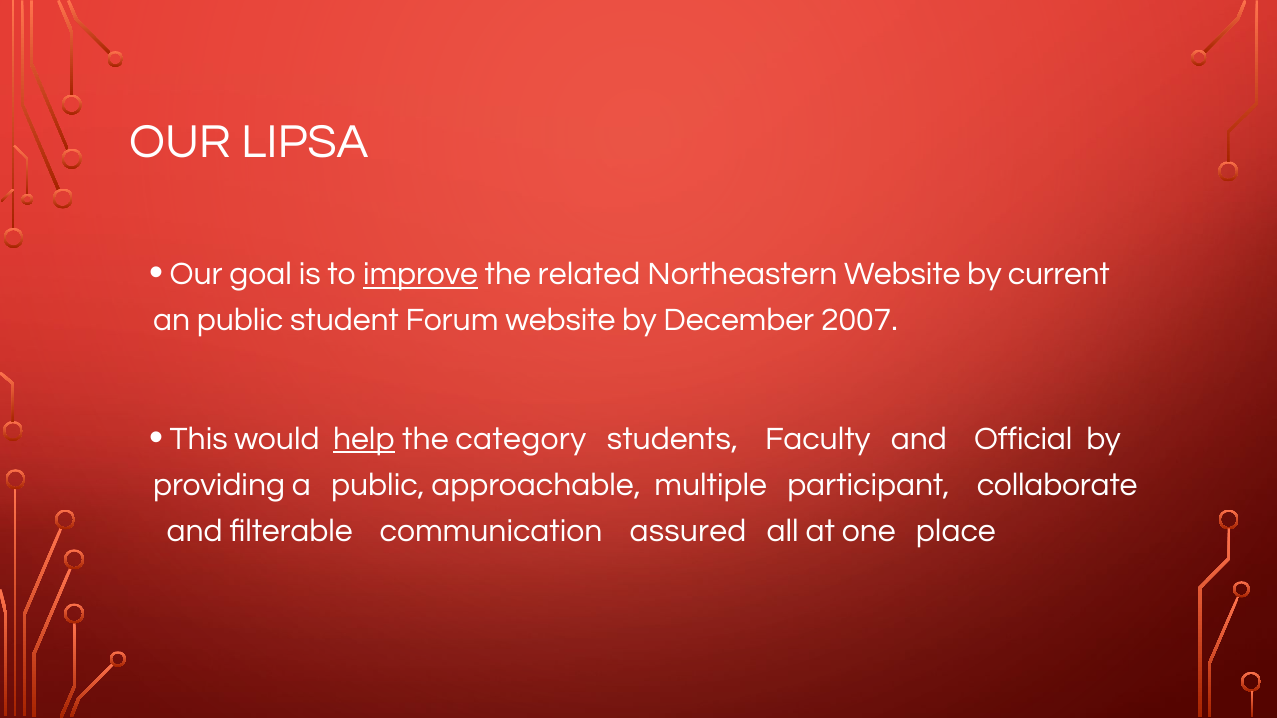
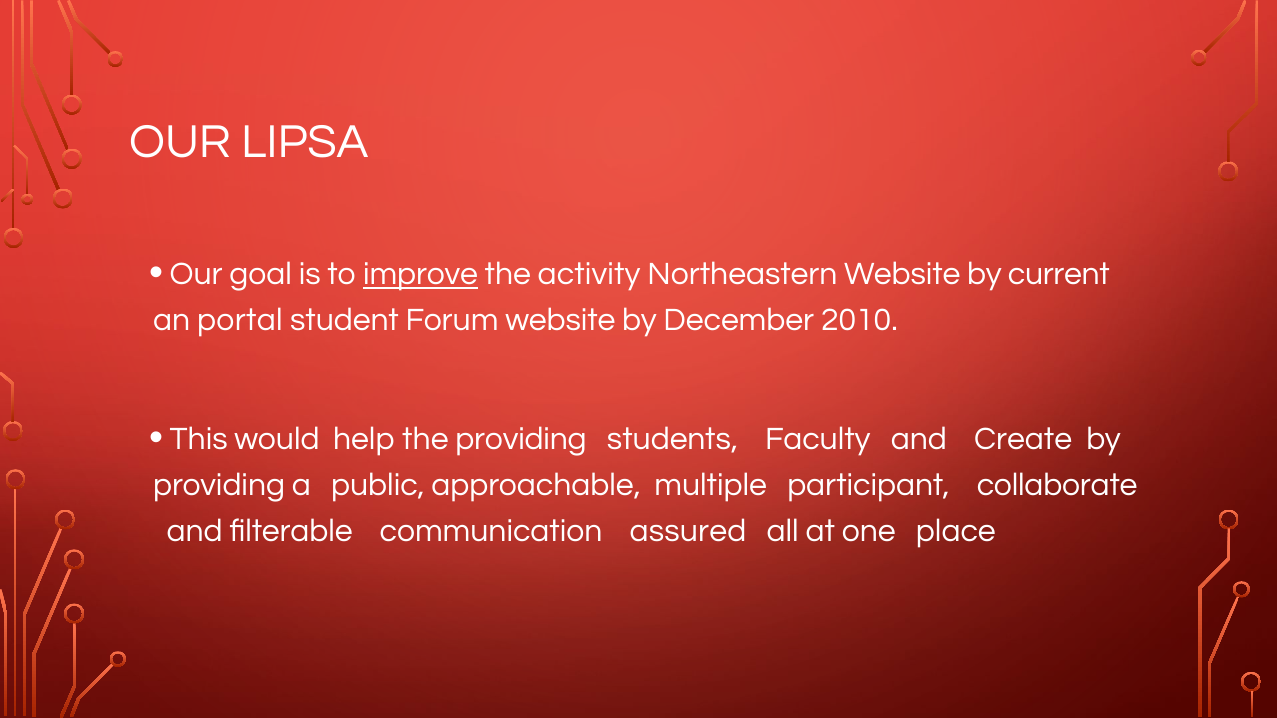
related: related -> activity
an public: public -> portal
2007: 2007 -> 2010
help underline: present -> none
the category: category -> providing
Official: Official -> Create
